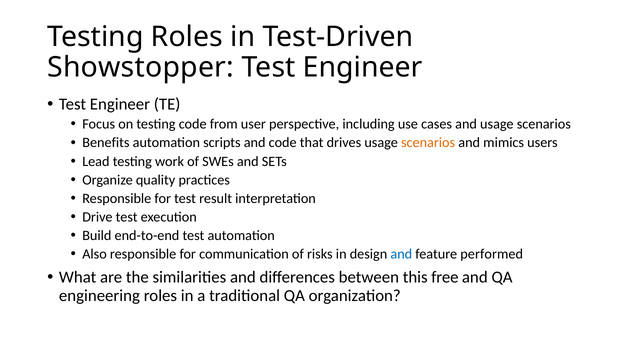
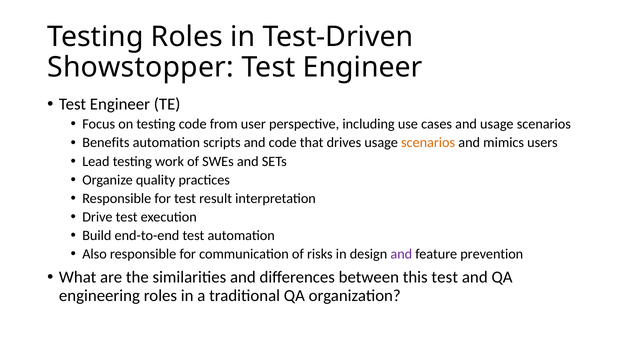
and at (401, 254) colour: blue -> purple
performed: performed -> prevention
this free: free -> test
